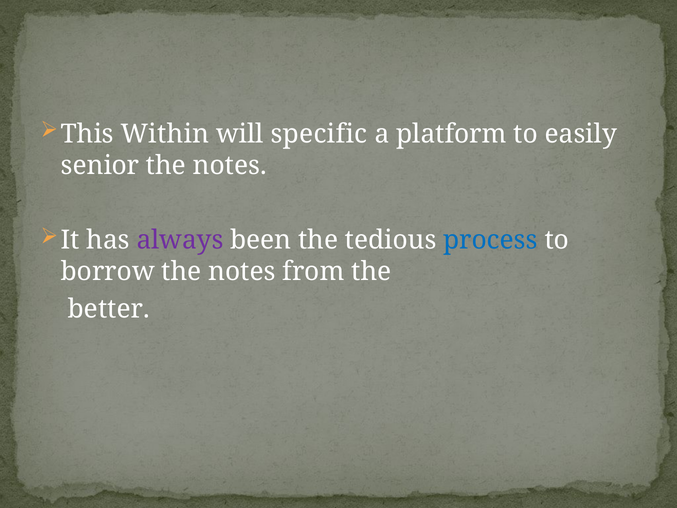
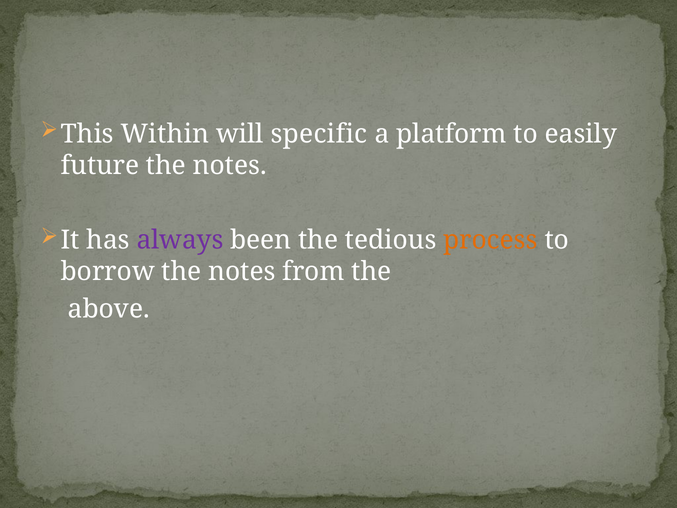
senior: senior -> future
process colour: blue -> orange
better: better -> above
